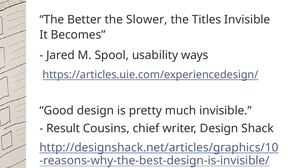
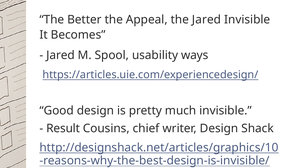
Slower: Slower -> Appeal
the Titles: Titles -> Jared
